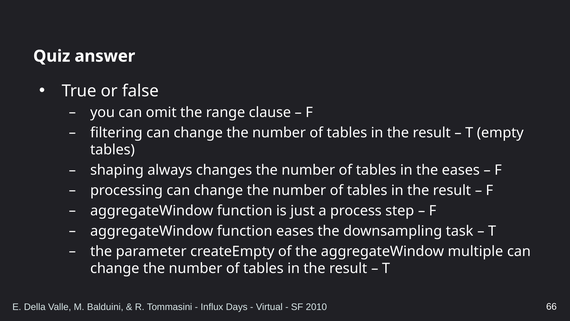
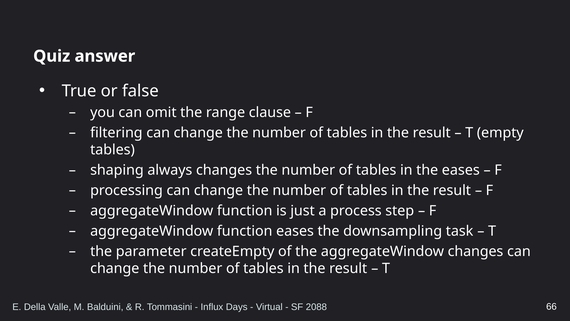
aggregateWindow multiple: multiple -> changes
2010: 2010 -> 2088
